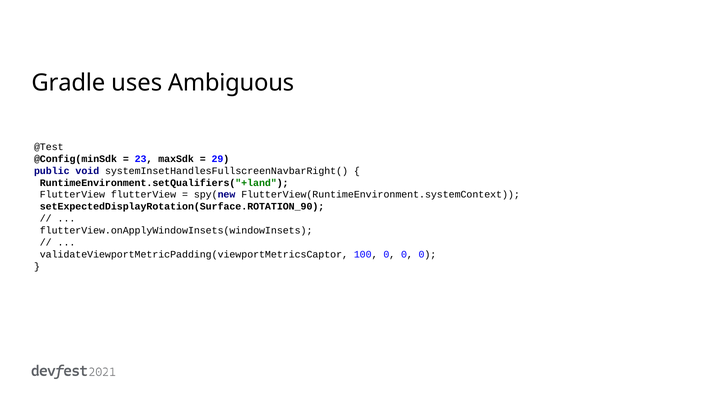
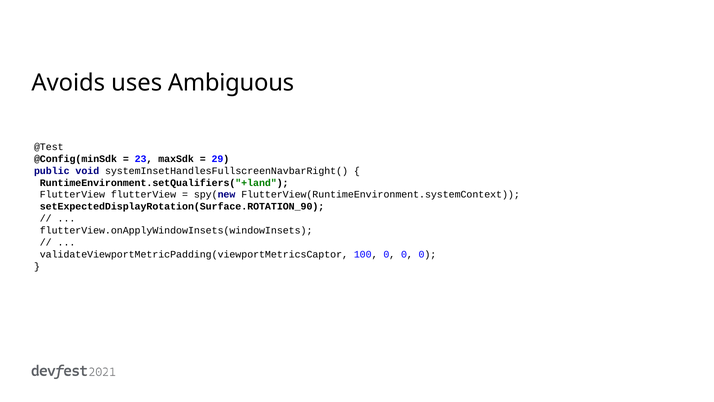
Gradle: Gradle -> Avoids
